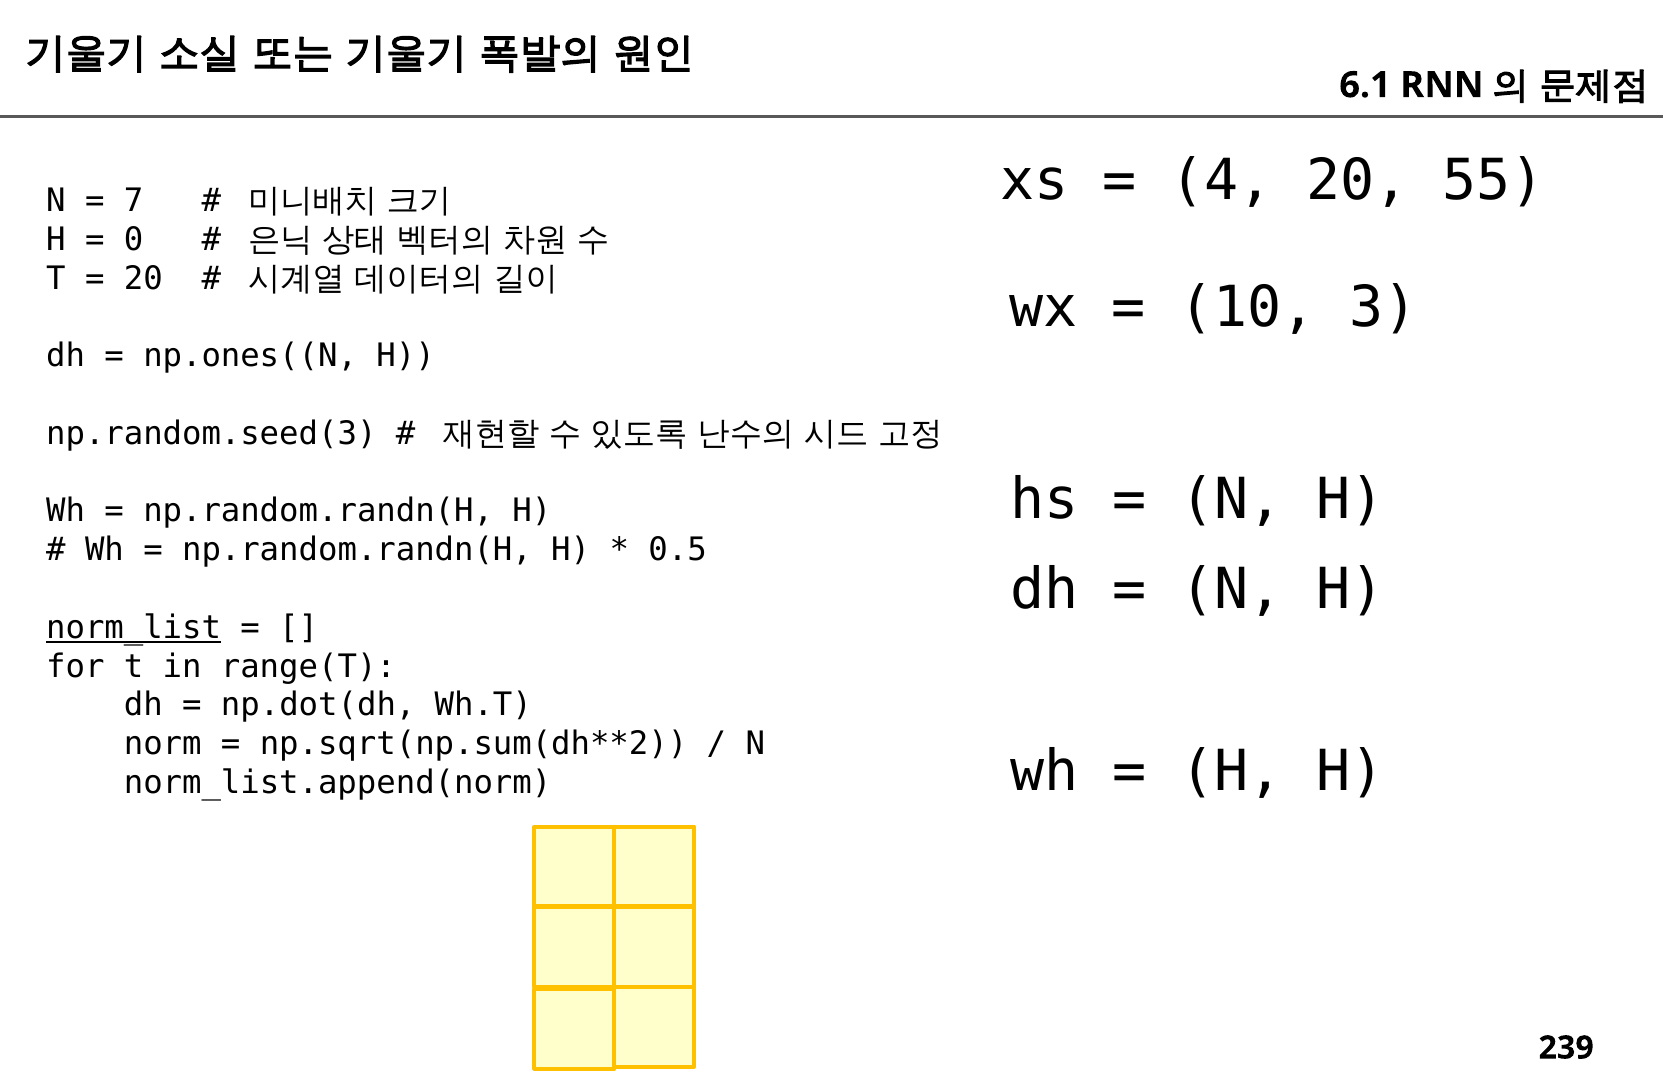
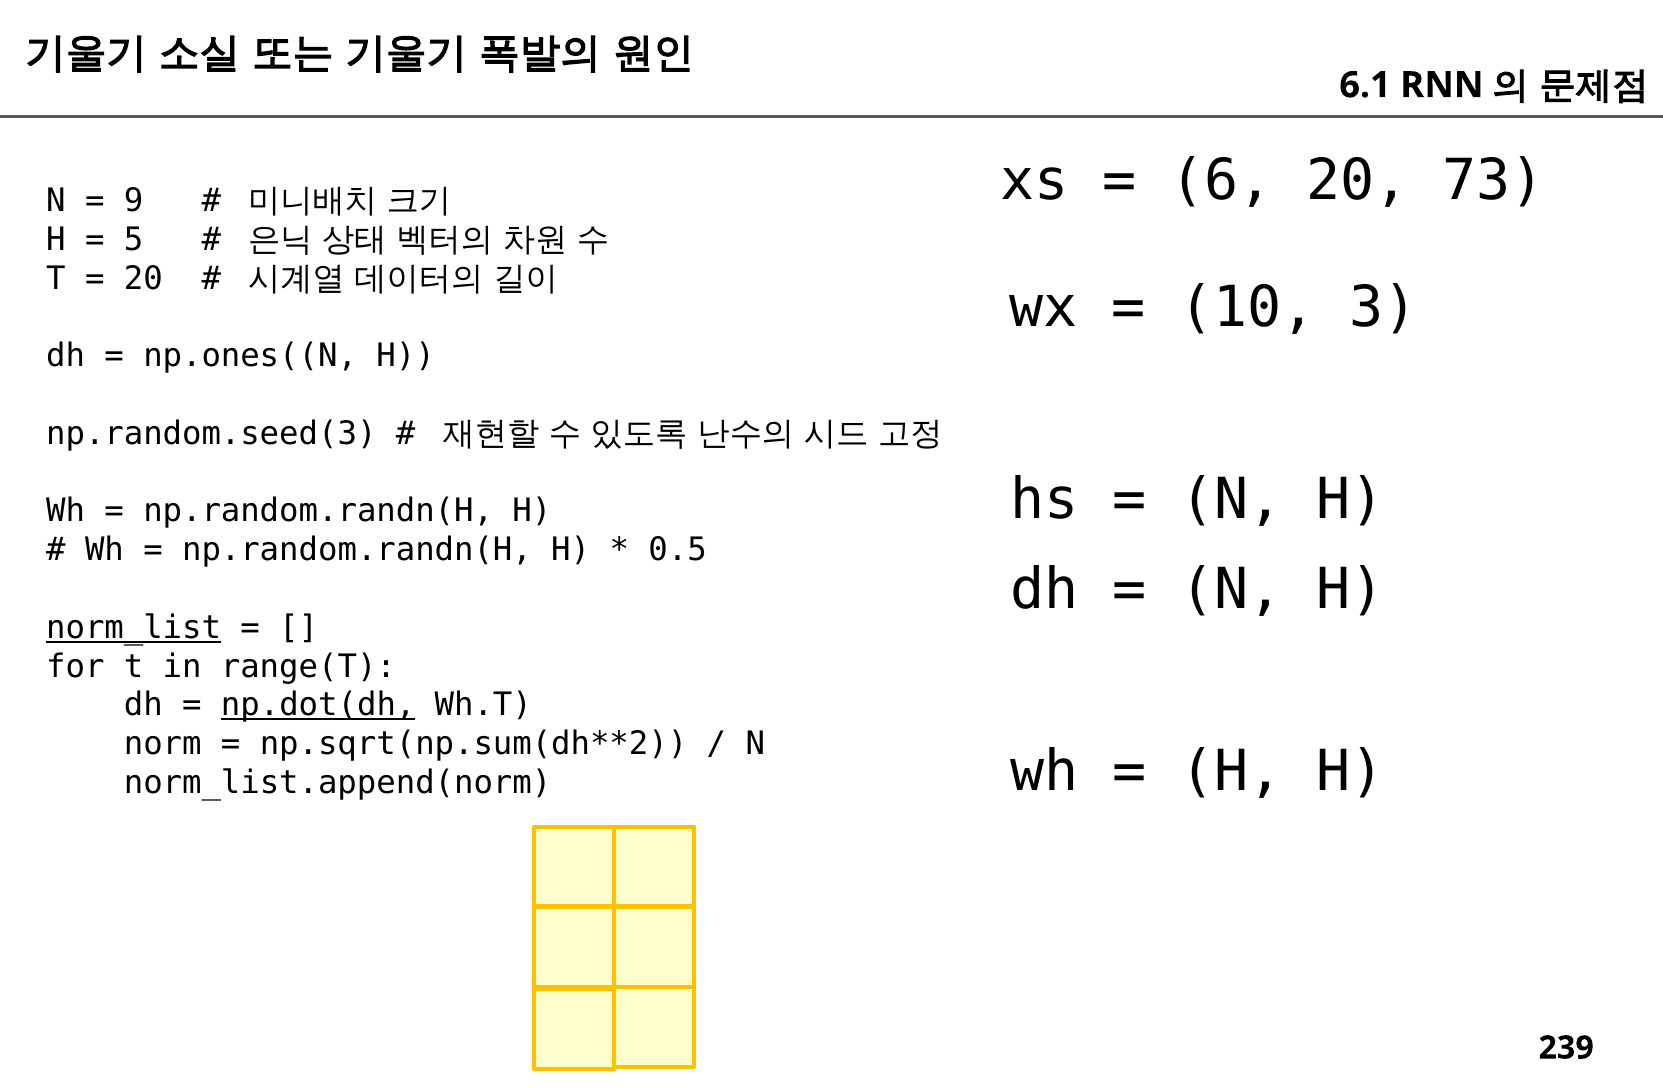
4: 4 -> 6
55: 55 -> 73
7: 7 -> 9
0: 0 -> 5
np.dot(dh underline: none -> present
